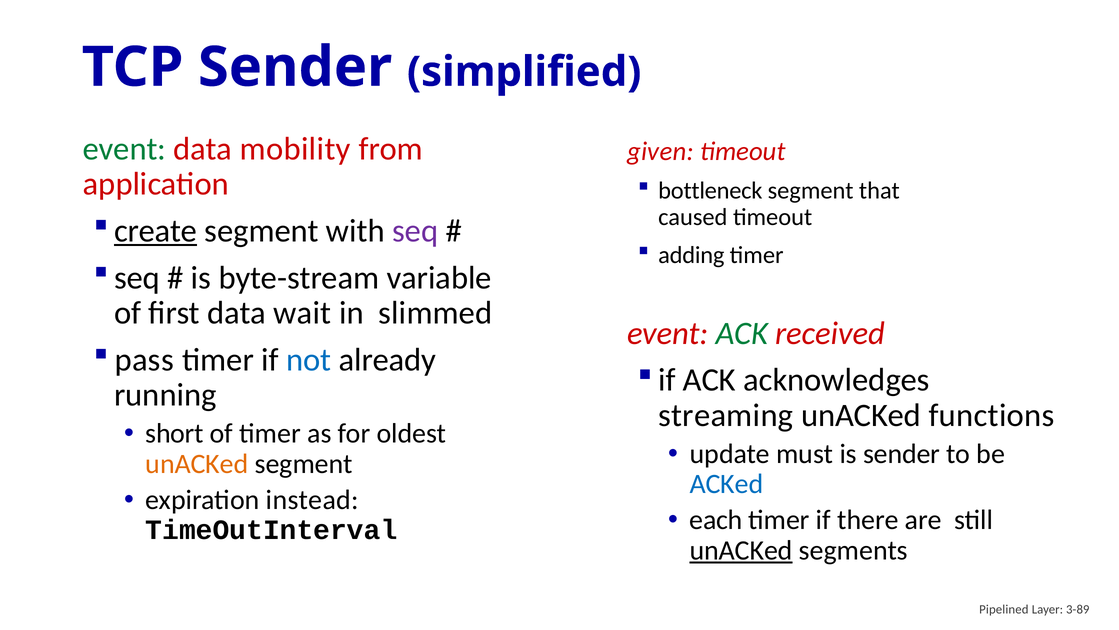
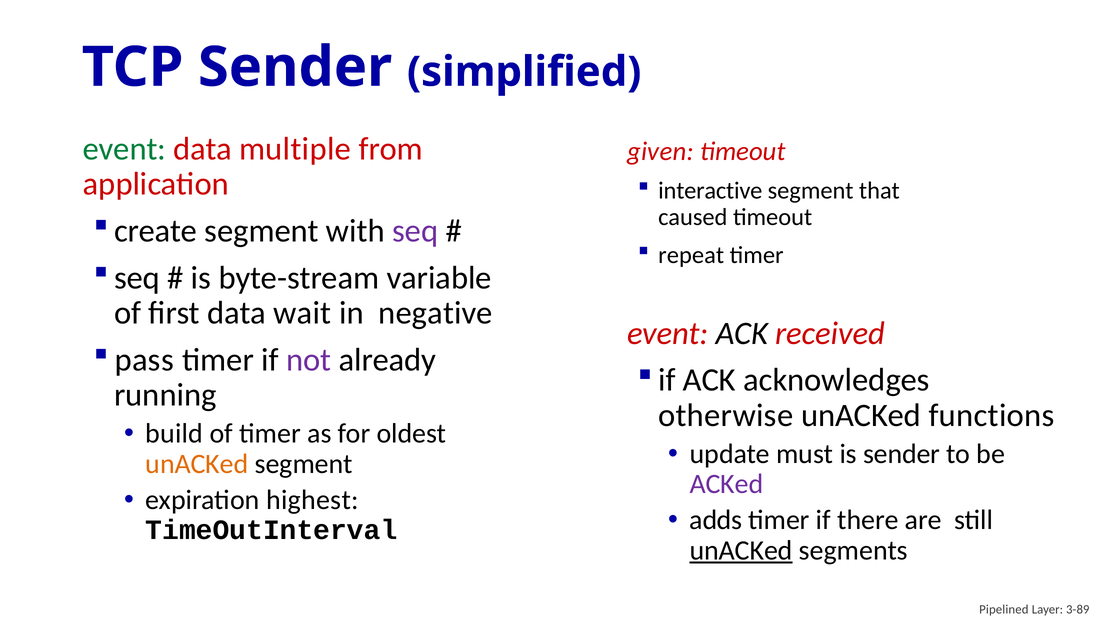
mobility: mobility -> multiple
bottleneck: bottleneck -> interactive
create underline: present -> none
adding: adding -> repeat
slimmed: slimmed -> negative
ACK at (742, 333) colour: green -> black
not colour: blue -> purple
streaming: streaming -> otherwise
short: short -> build
ACKed colour: blue -> purple
instead: instead -> highest
each: each -> adds
